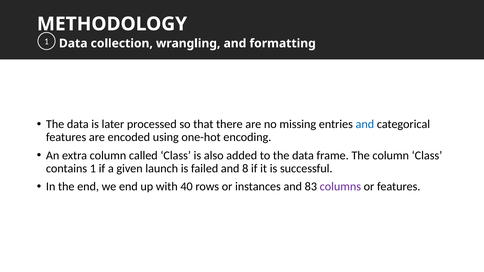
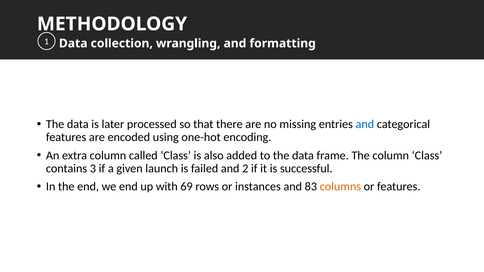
contains 1: 1 -> 3
8: 8 -> 2
40: 40 -> 69
columns colour: purple -> orange
